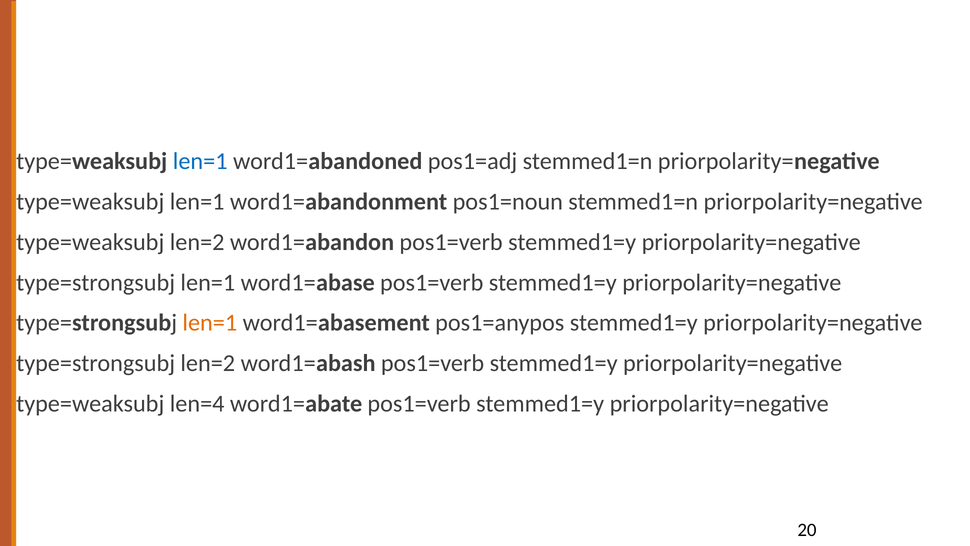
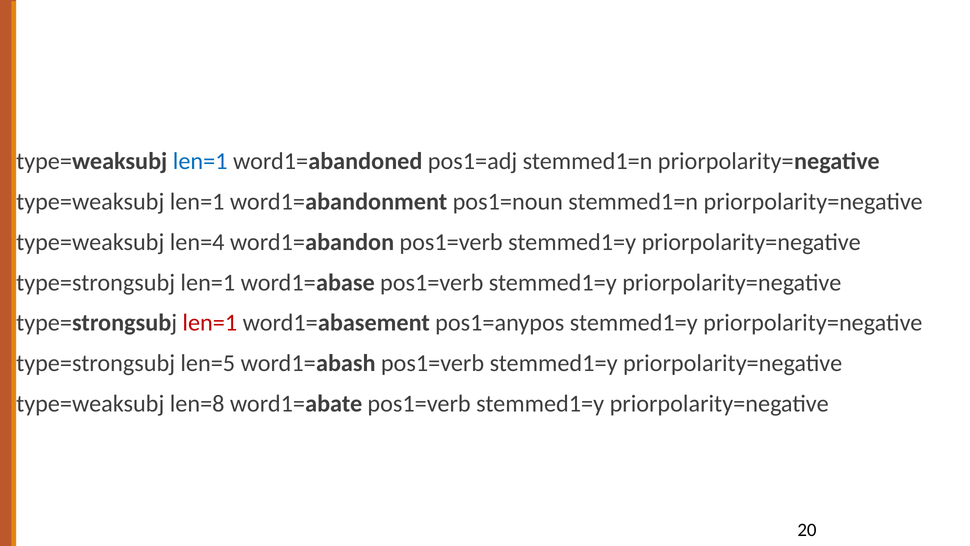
type=weaksubj len=2: len=2 -> len=4
len=1 at (210, 323) colour: orange -> red
type=strongsubj len=2: len=2 -> len=5
len=4: len=4 -> len=8
